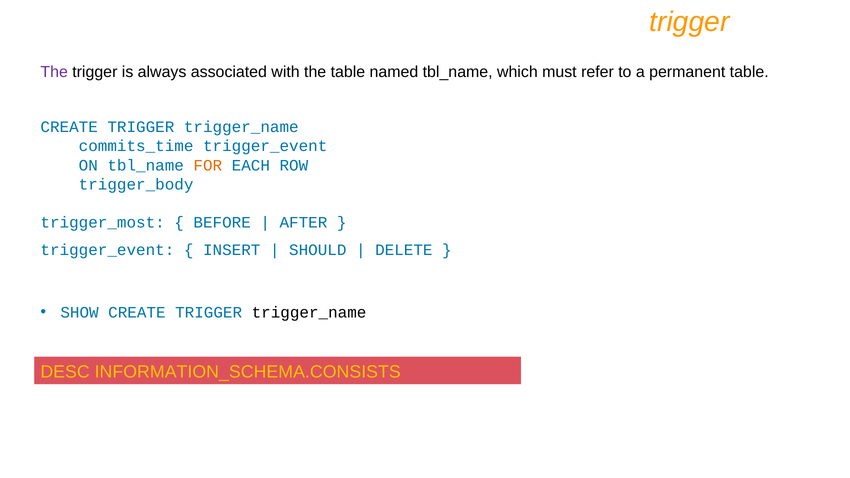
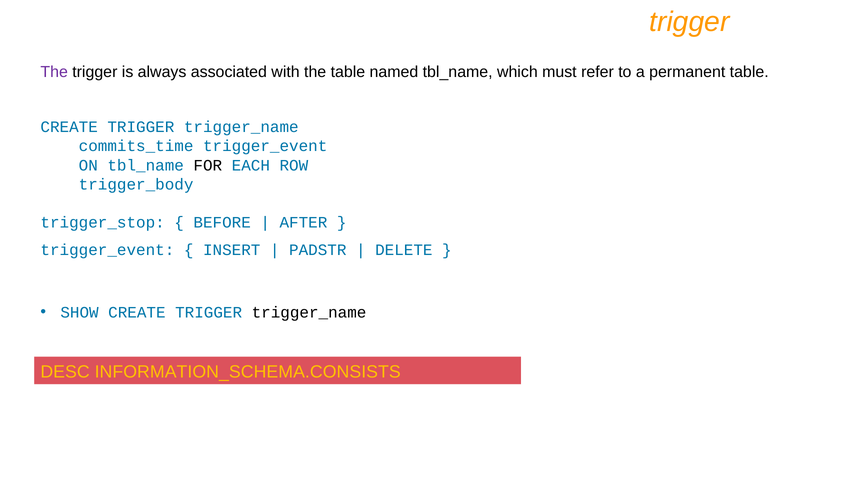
FOR colour: orange -> black
trigger_most: trigger_most -> trigger_stop
SHOULD: SHOULD -> PADSTR
